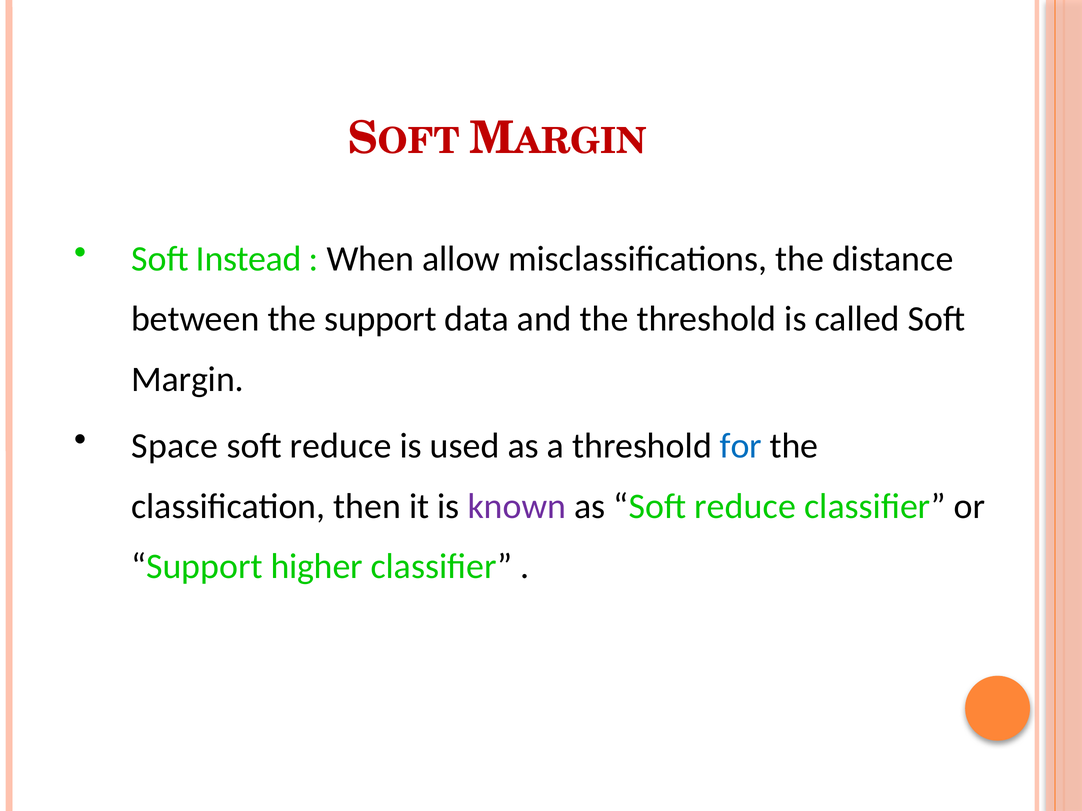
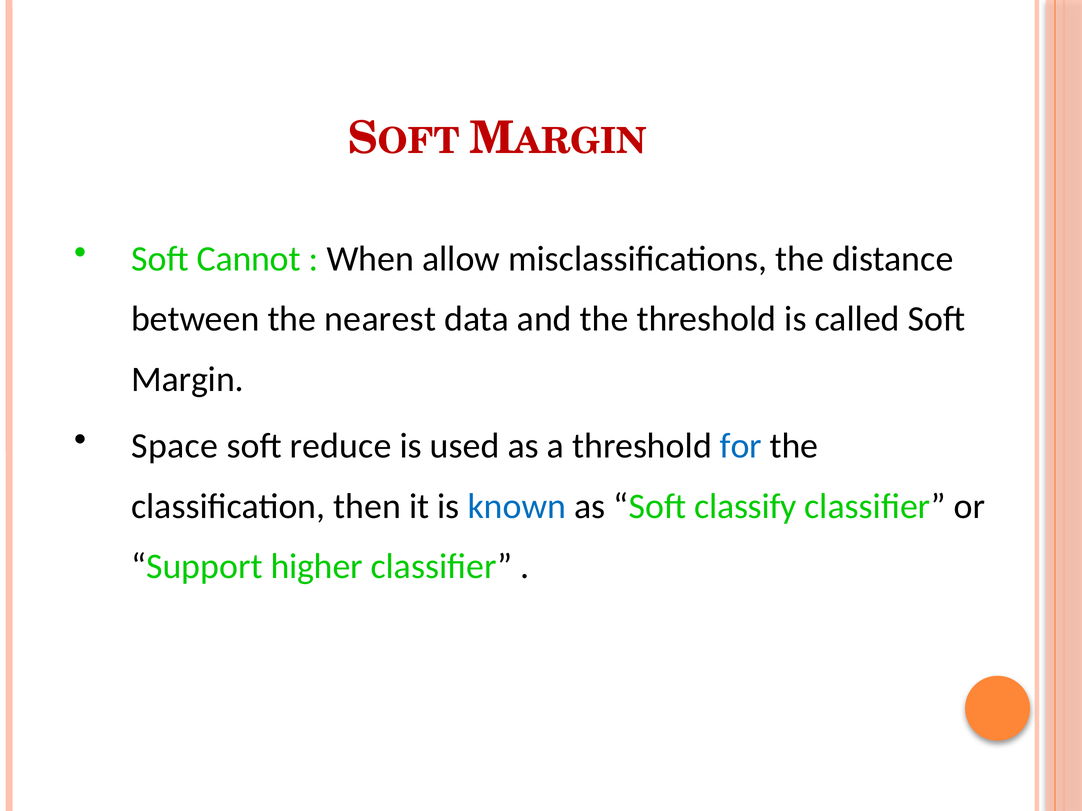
Instead: Instead -> Cannot
the support: support -> nearest
known colour: purple -> blue
as Soft reduce: reduce -> classify
